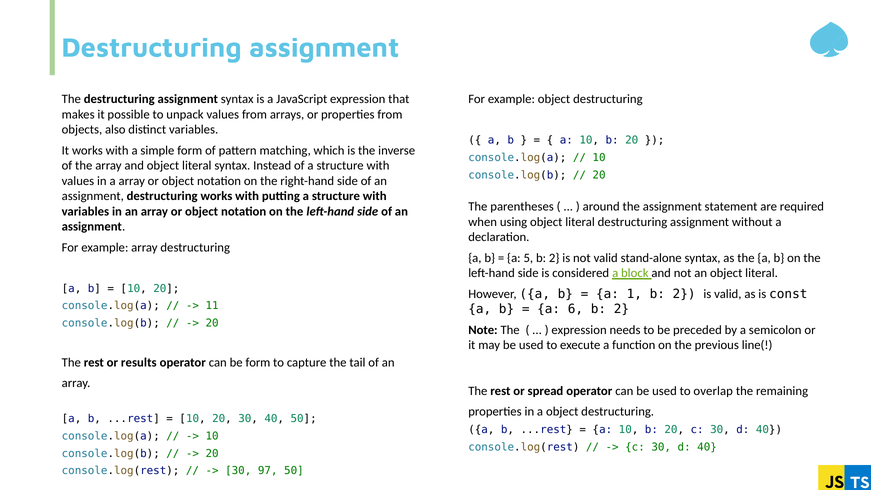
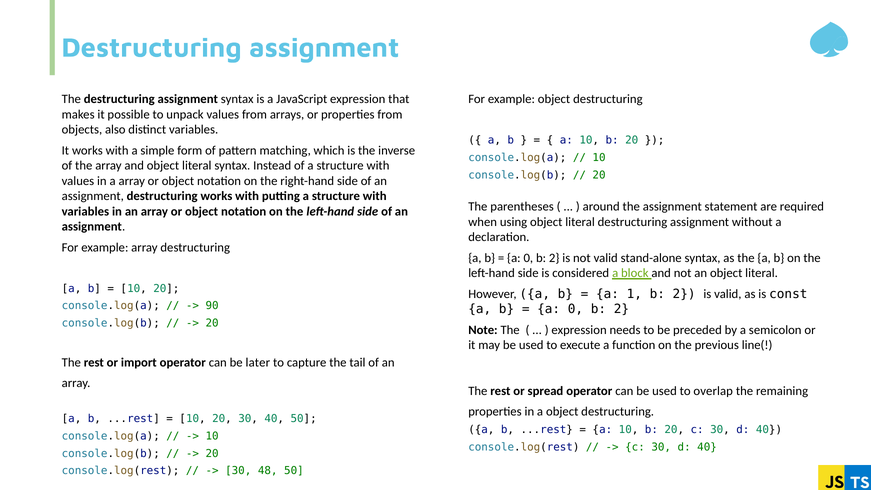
5 at (528, 258): 5 -> 0
11: 11 -> 90
6 at (575, 309): 6 -> 0
results: results -> import
be form: form -> later
97: 97 -> 48
